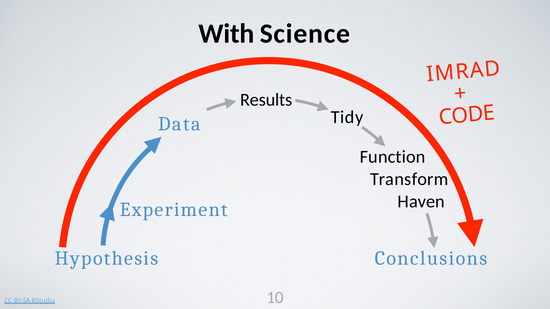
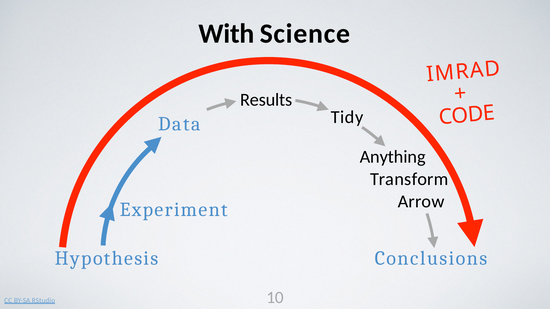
Function: Function -> Anything
Haven: Haven -> Arrow
